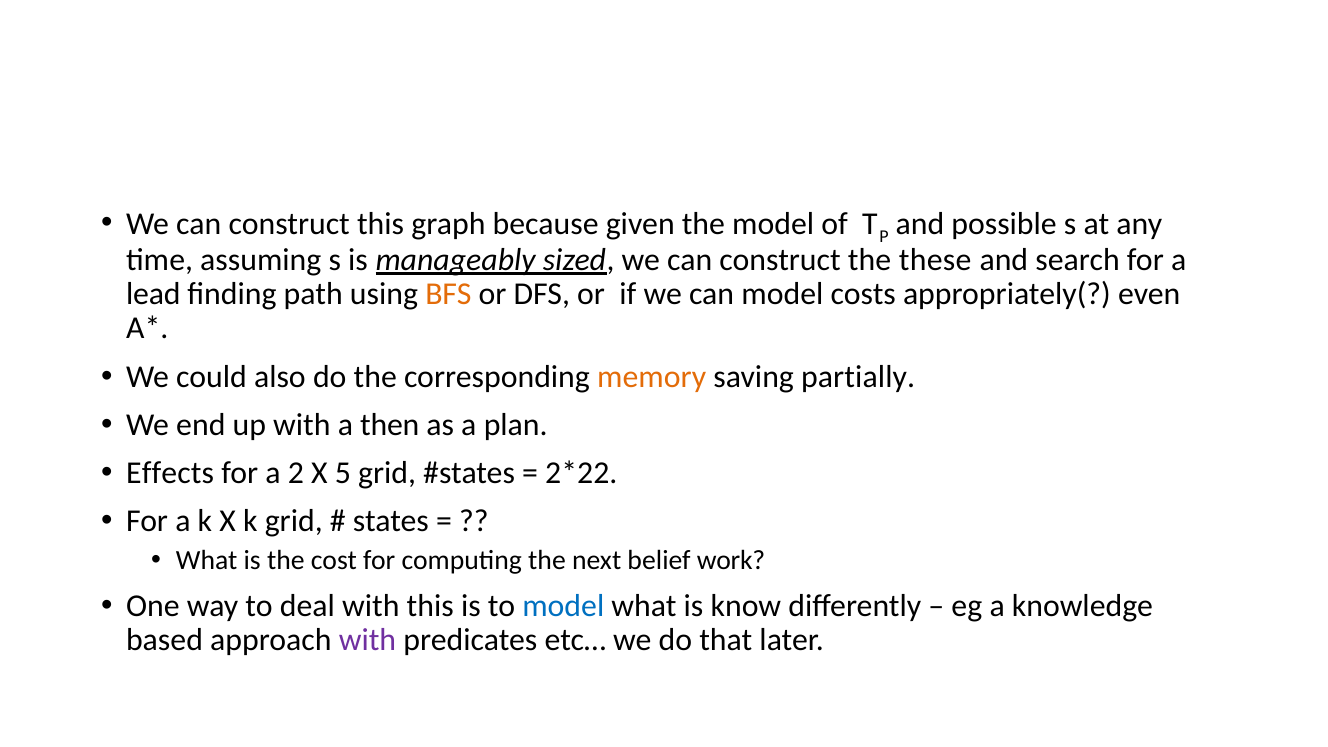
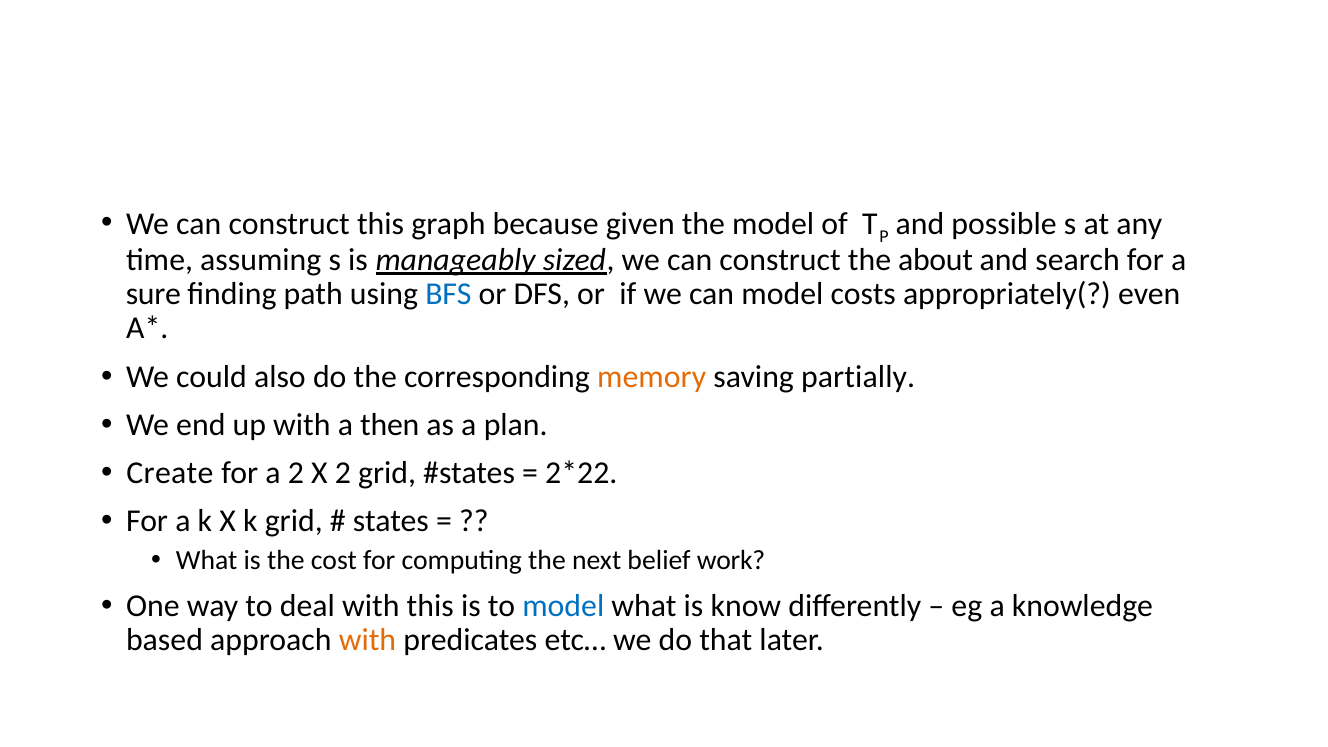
these: these -> about
lead: lead -> sure
BFS colour: orange -> blue
Effects: Effects -> Create
X 5: 5 -> 2
with at (368, 640) colour: purple -> orange
